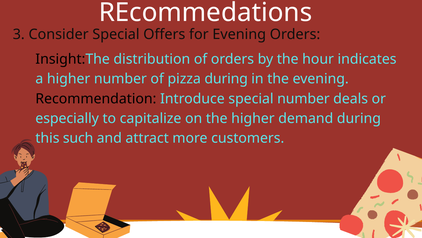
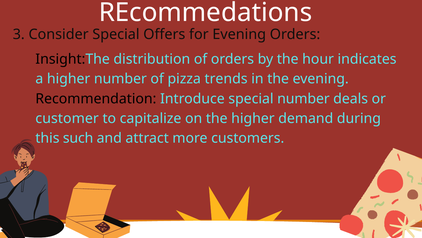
pizza during: during -> trends
especially: especially -> customer
